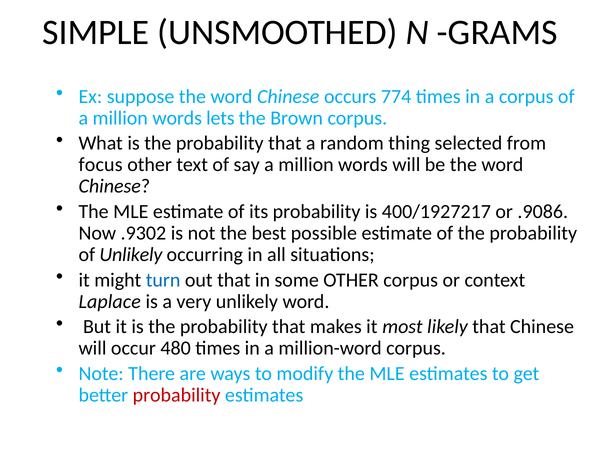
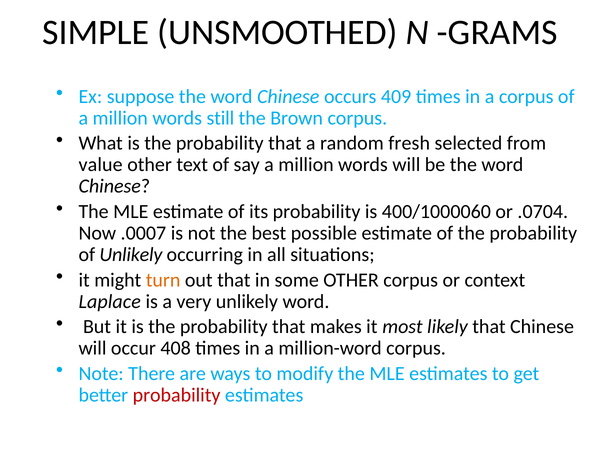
774: 774 -> 409
lets: lets -> still
thing: thing -> fresh
focus: focus -> value
400/1927217: 400/1927217 -> 400/1000060
.9086: .9086 -> .0704
.9302: .9302 -> .0007
turn colour: blue -> orange
480: 480 -> 408
